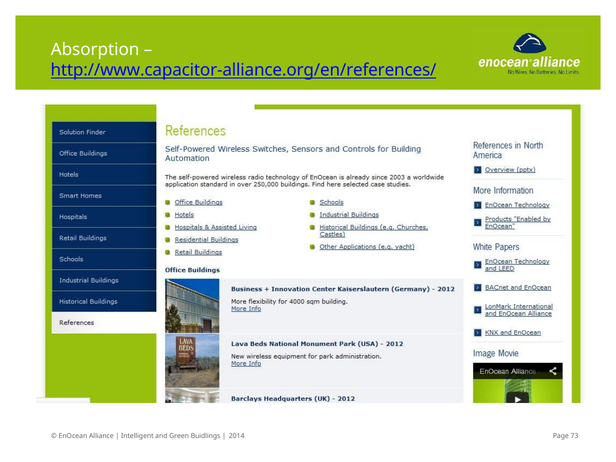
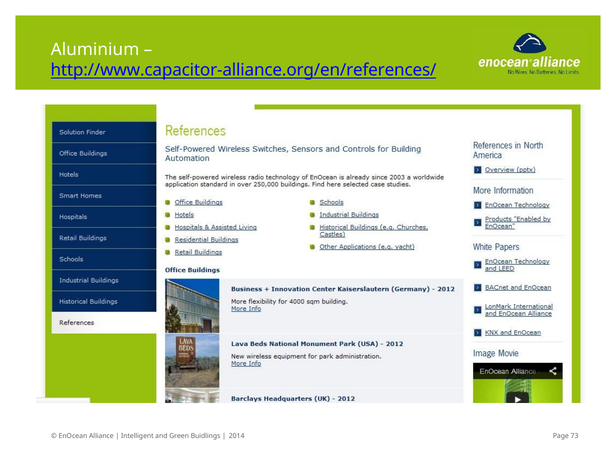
Absorption: Absorption -> Aluminium
